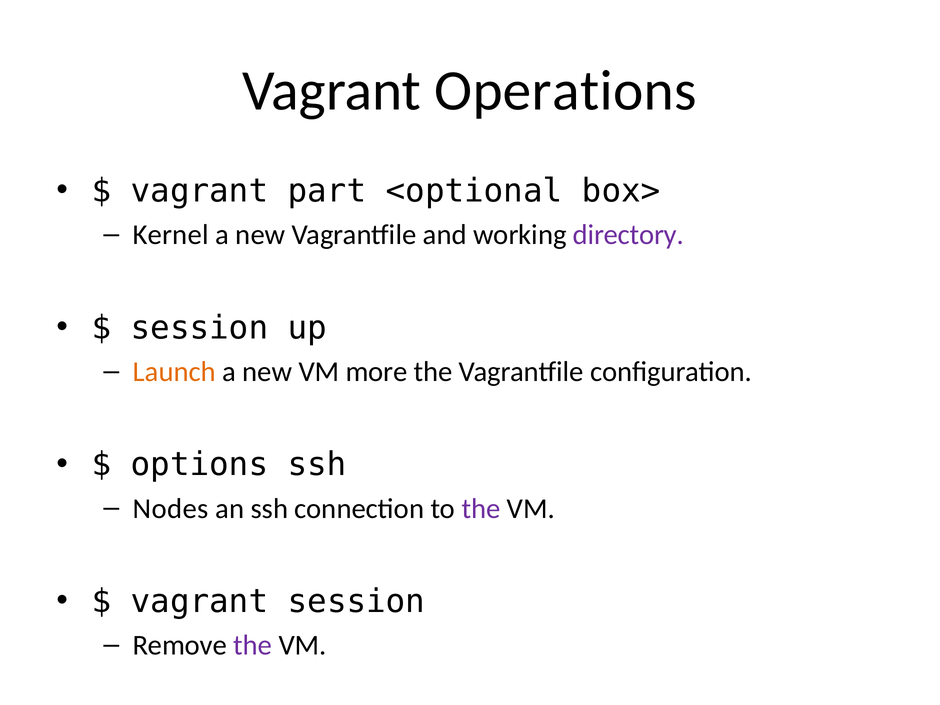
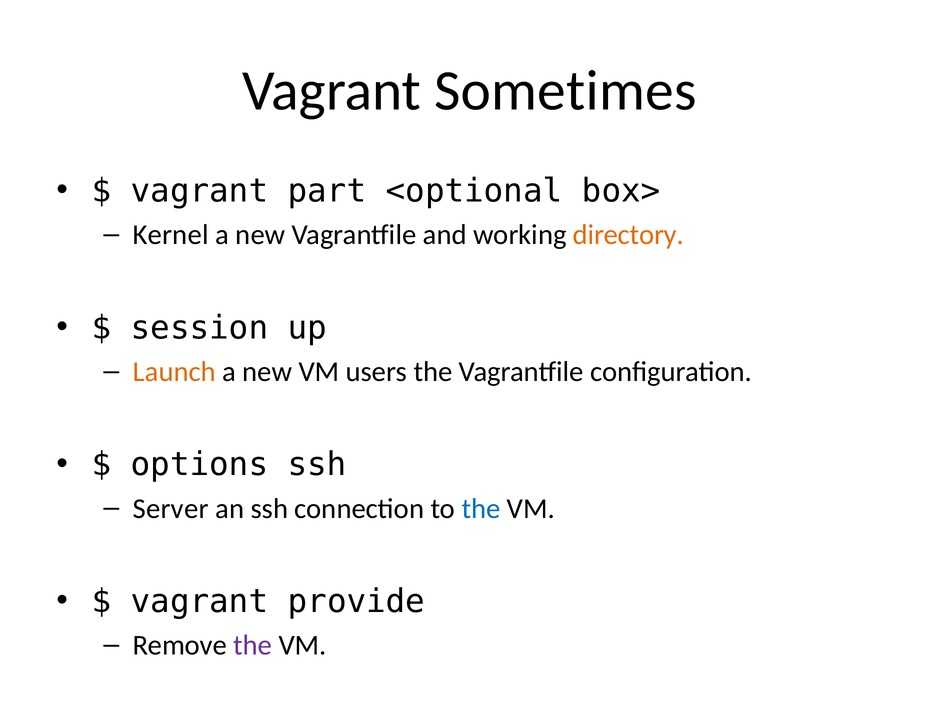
Operations: Operations -> Sometimes
directory colour: purple -> orange
more: more -> users
Nodes: Nodes -> Server
the at (481, 509) colour: purple -> blue
vagrant session: session -> provide
